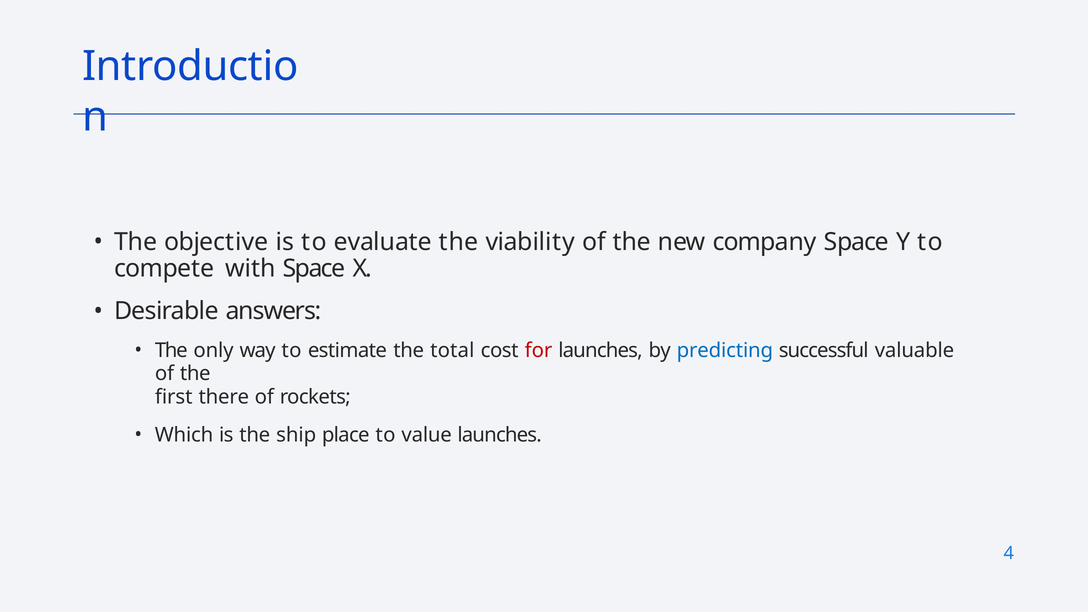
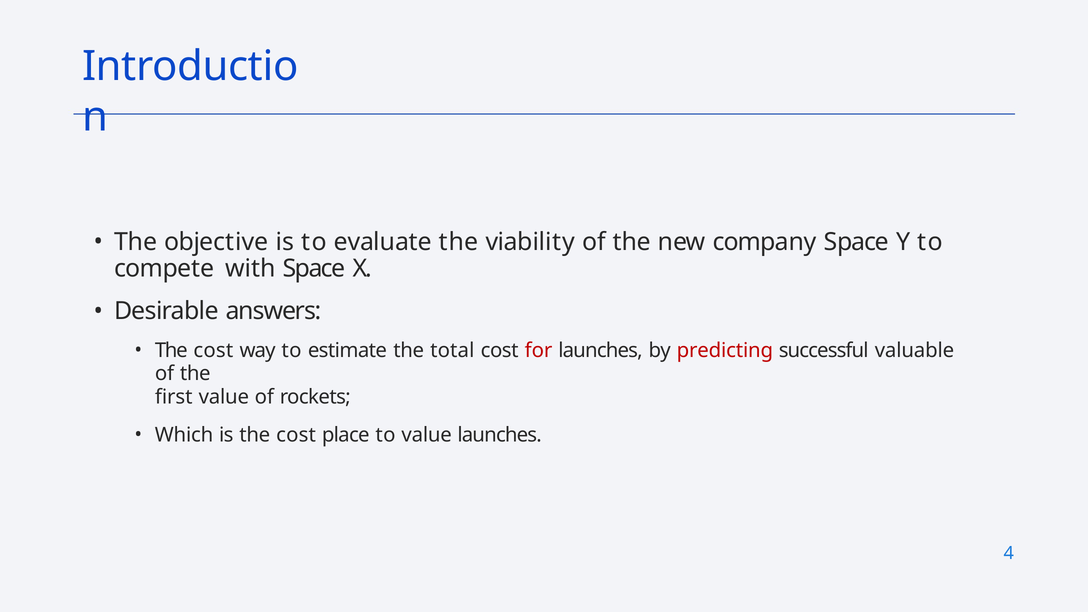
only at (214, 350): only -> cost
predicting colour: blue -> red
first there: there -> value
is the ship: ship -> cost
